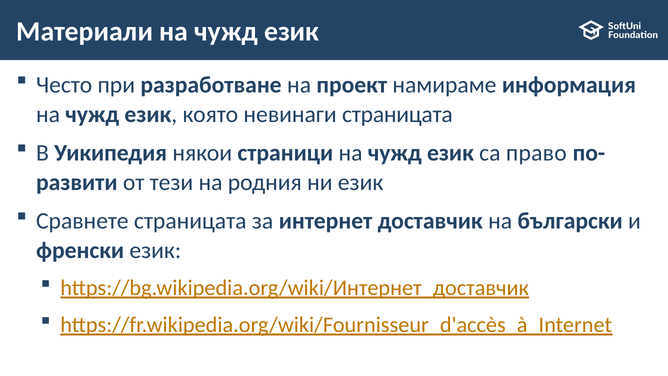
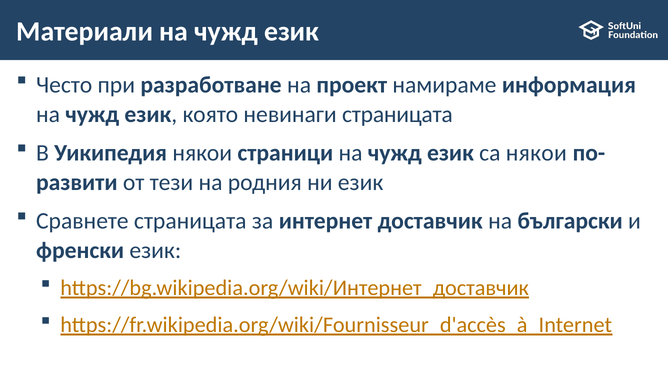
са право: право -> някои
